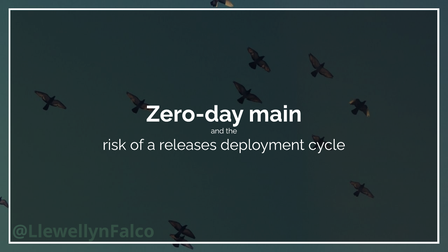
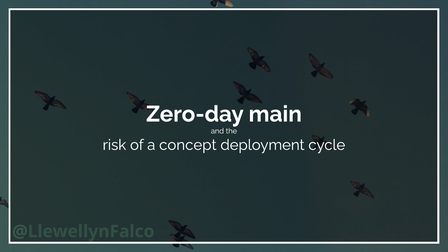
releases: releases -> concept
